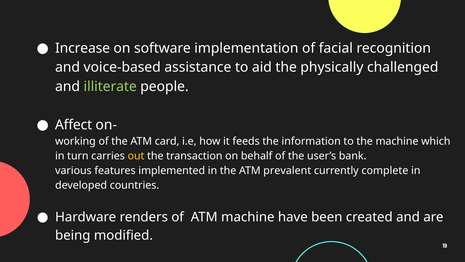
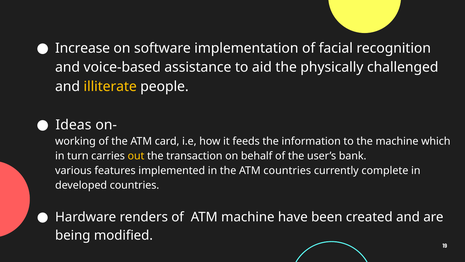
illiterate colour: light green -> yellow
Affect: Affect -> Ideas
ATM prevalent: prevalent -> countries
